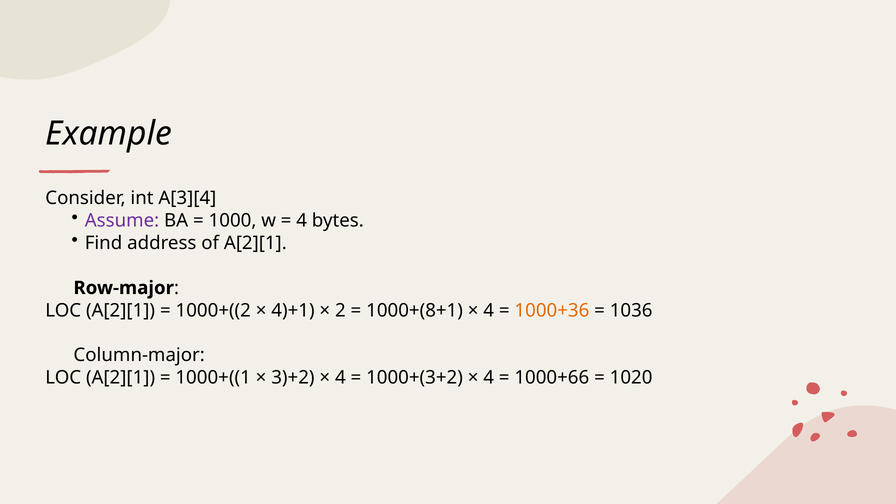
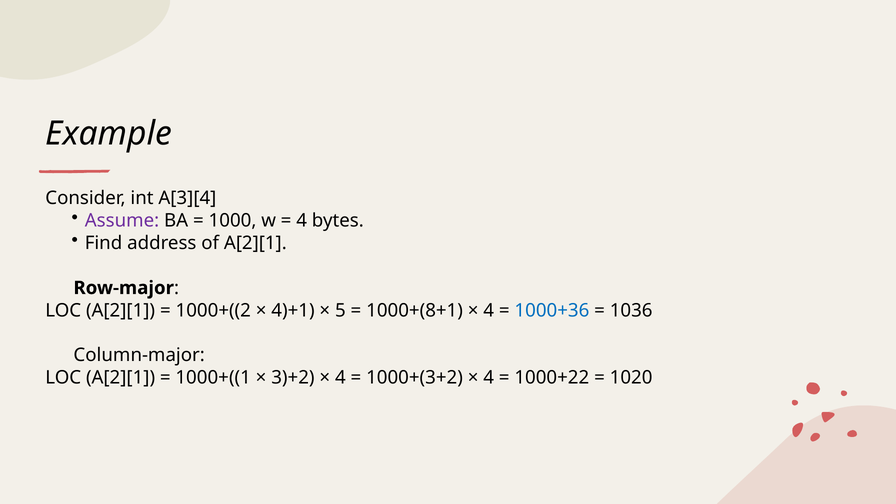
2: 2 -> 5
1000+36 colour: orange -> blue
1000+66: 1000+66 -> 1000+22
